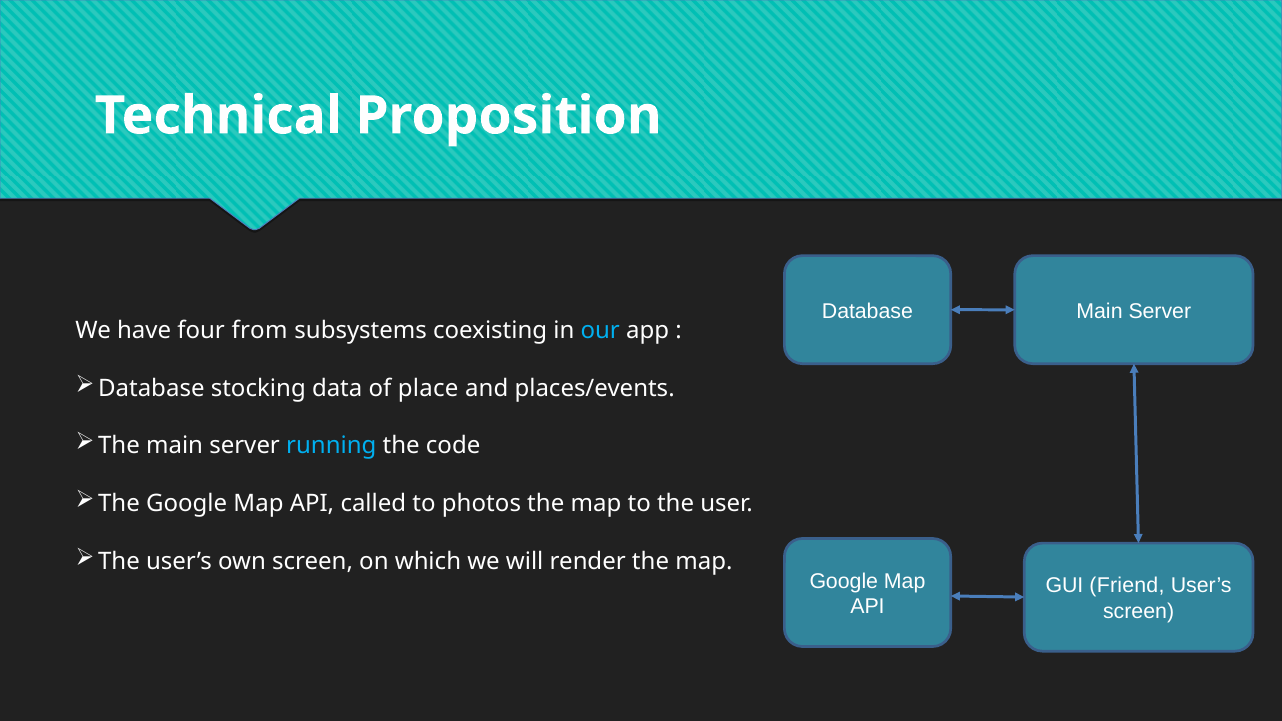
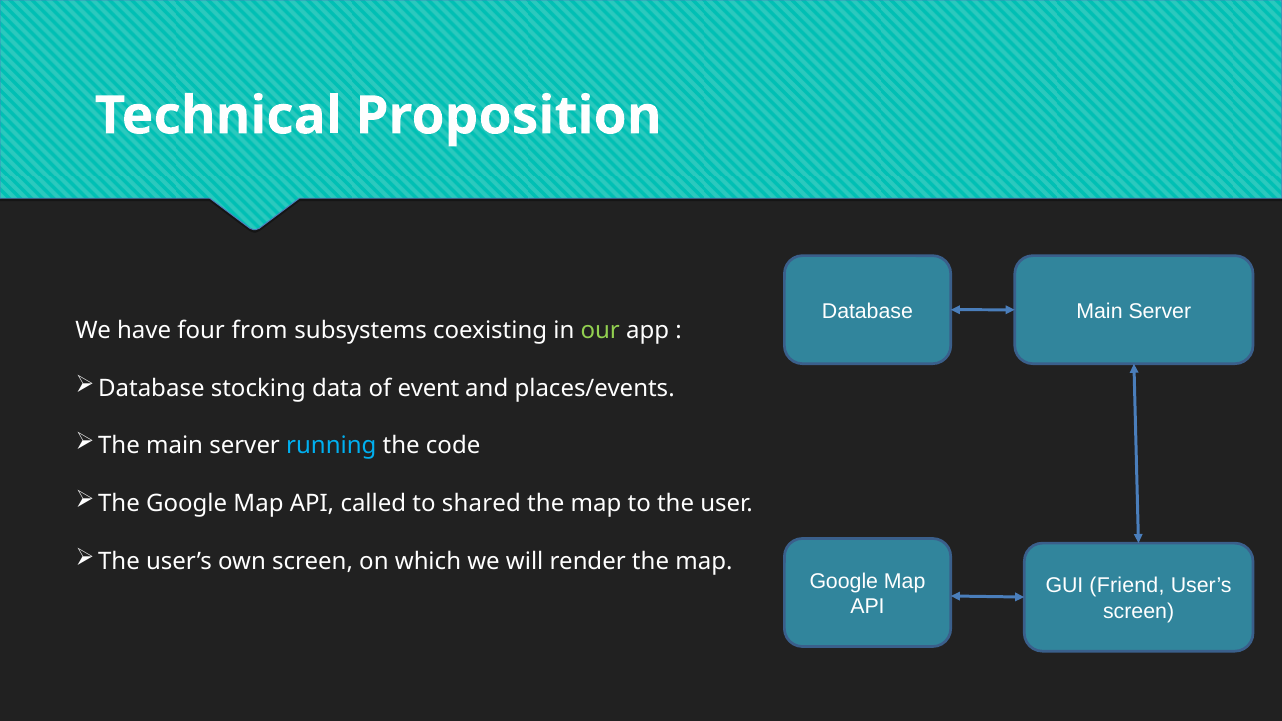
our colour: light blue -> light green
place: place -> event
photos: photos -> shared
